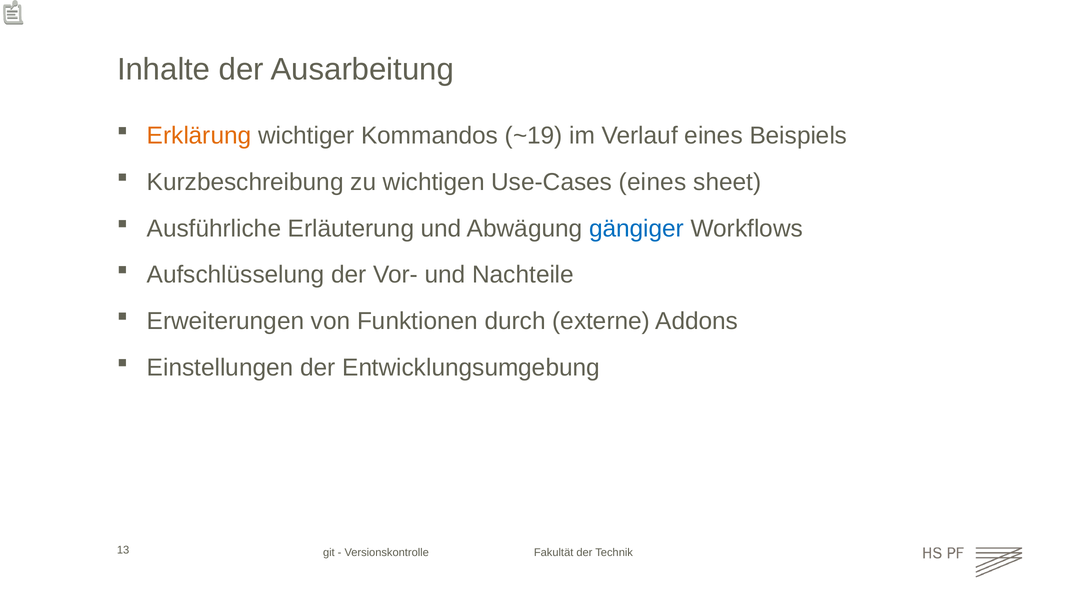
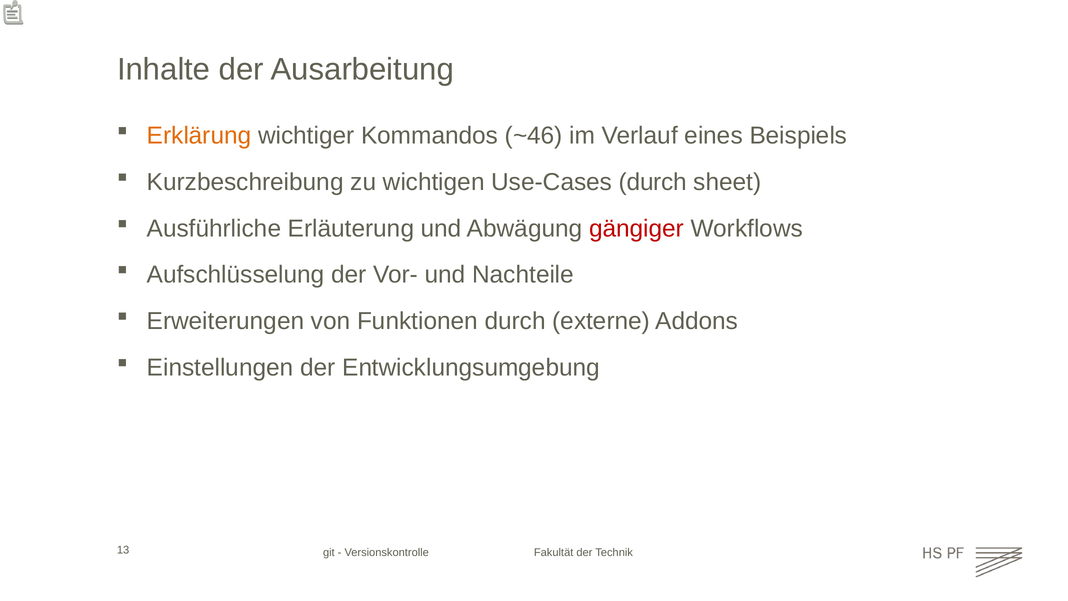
~19: ~19 -> ~46
Use-Cases eines: eines -> durch
gängiger colour: blue -> red
